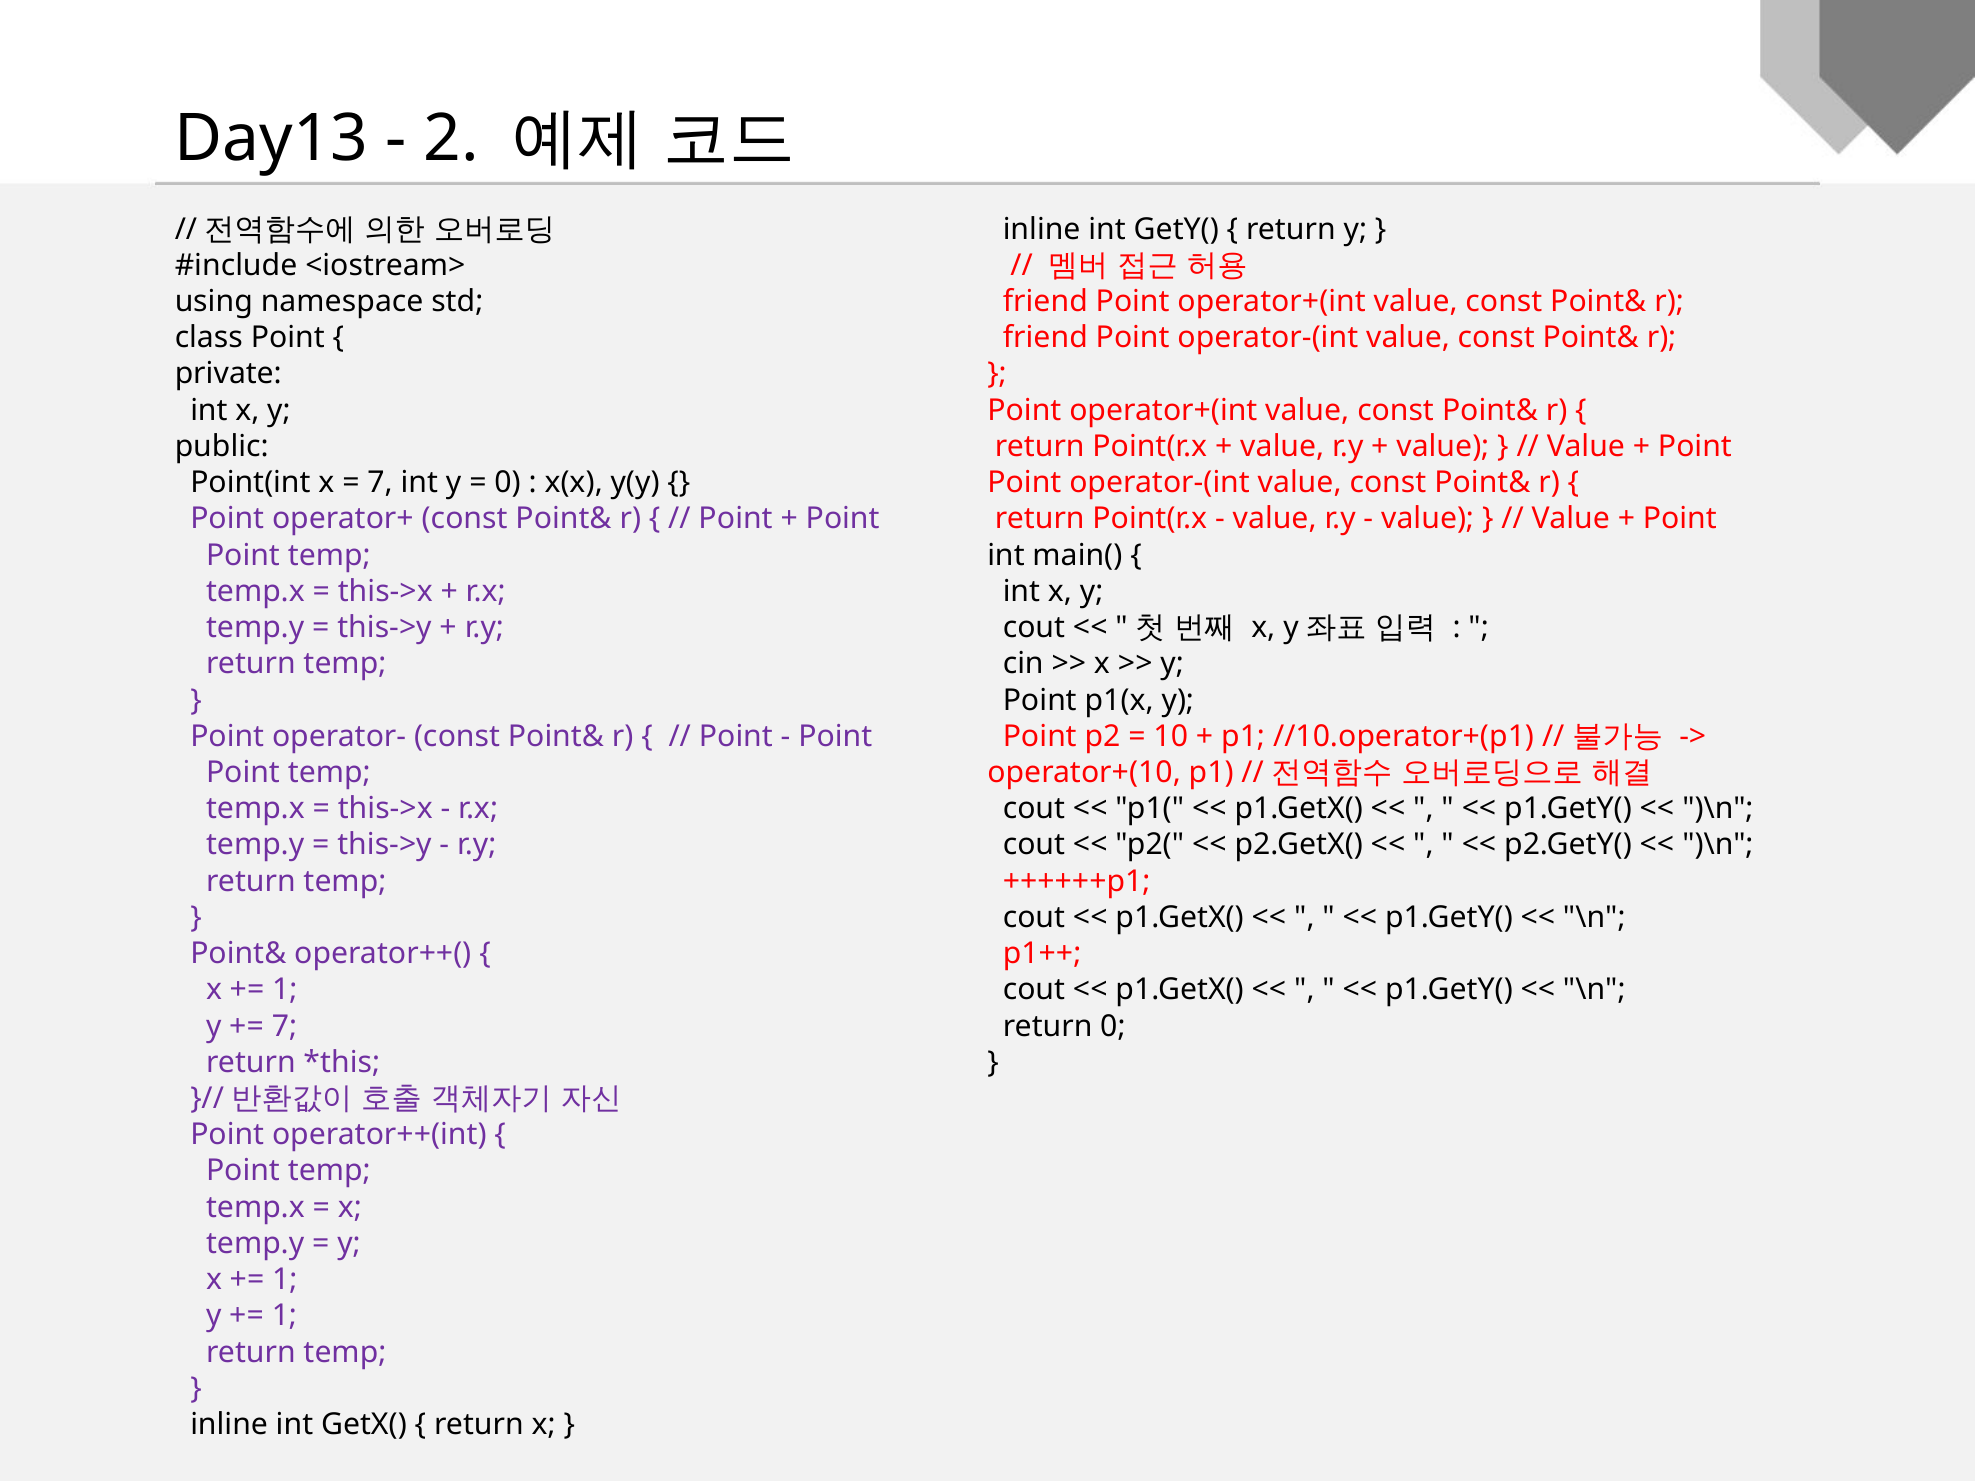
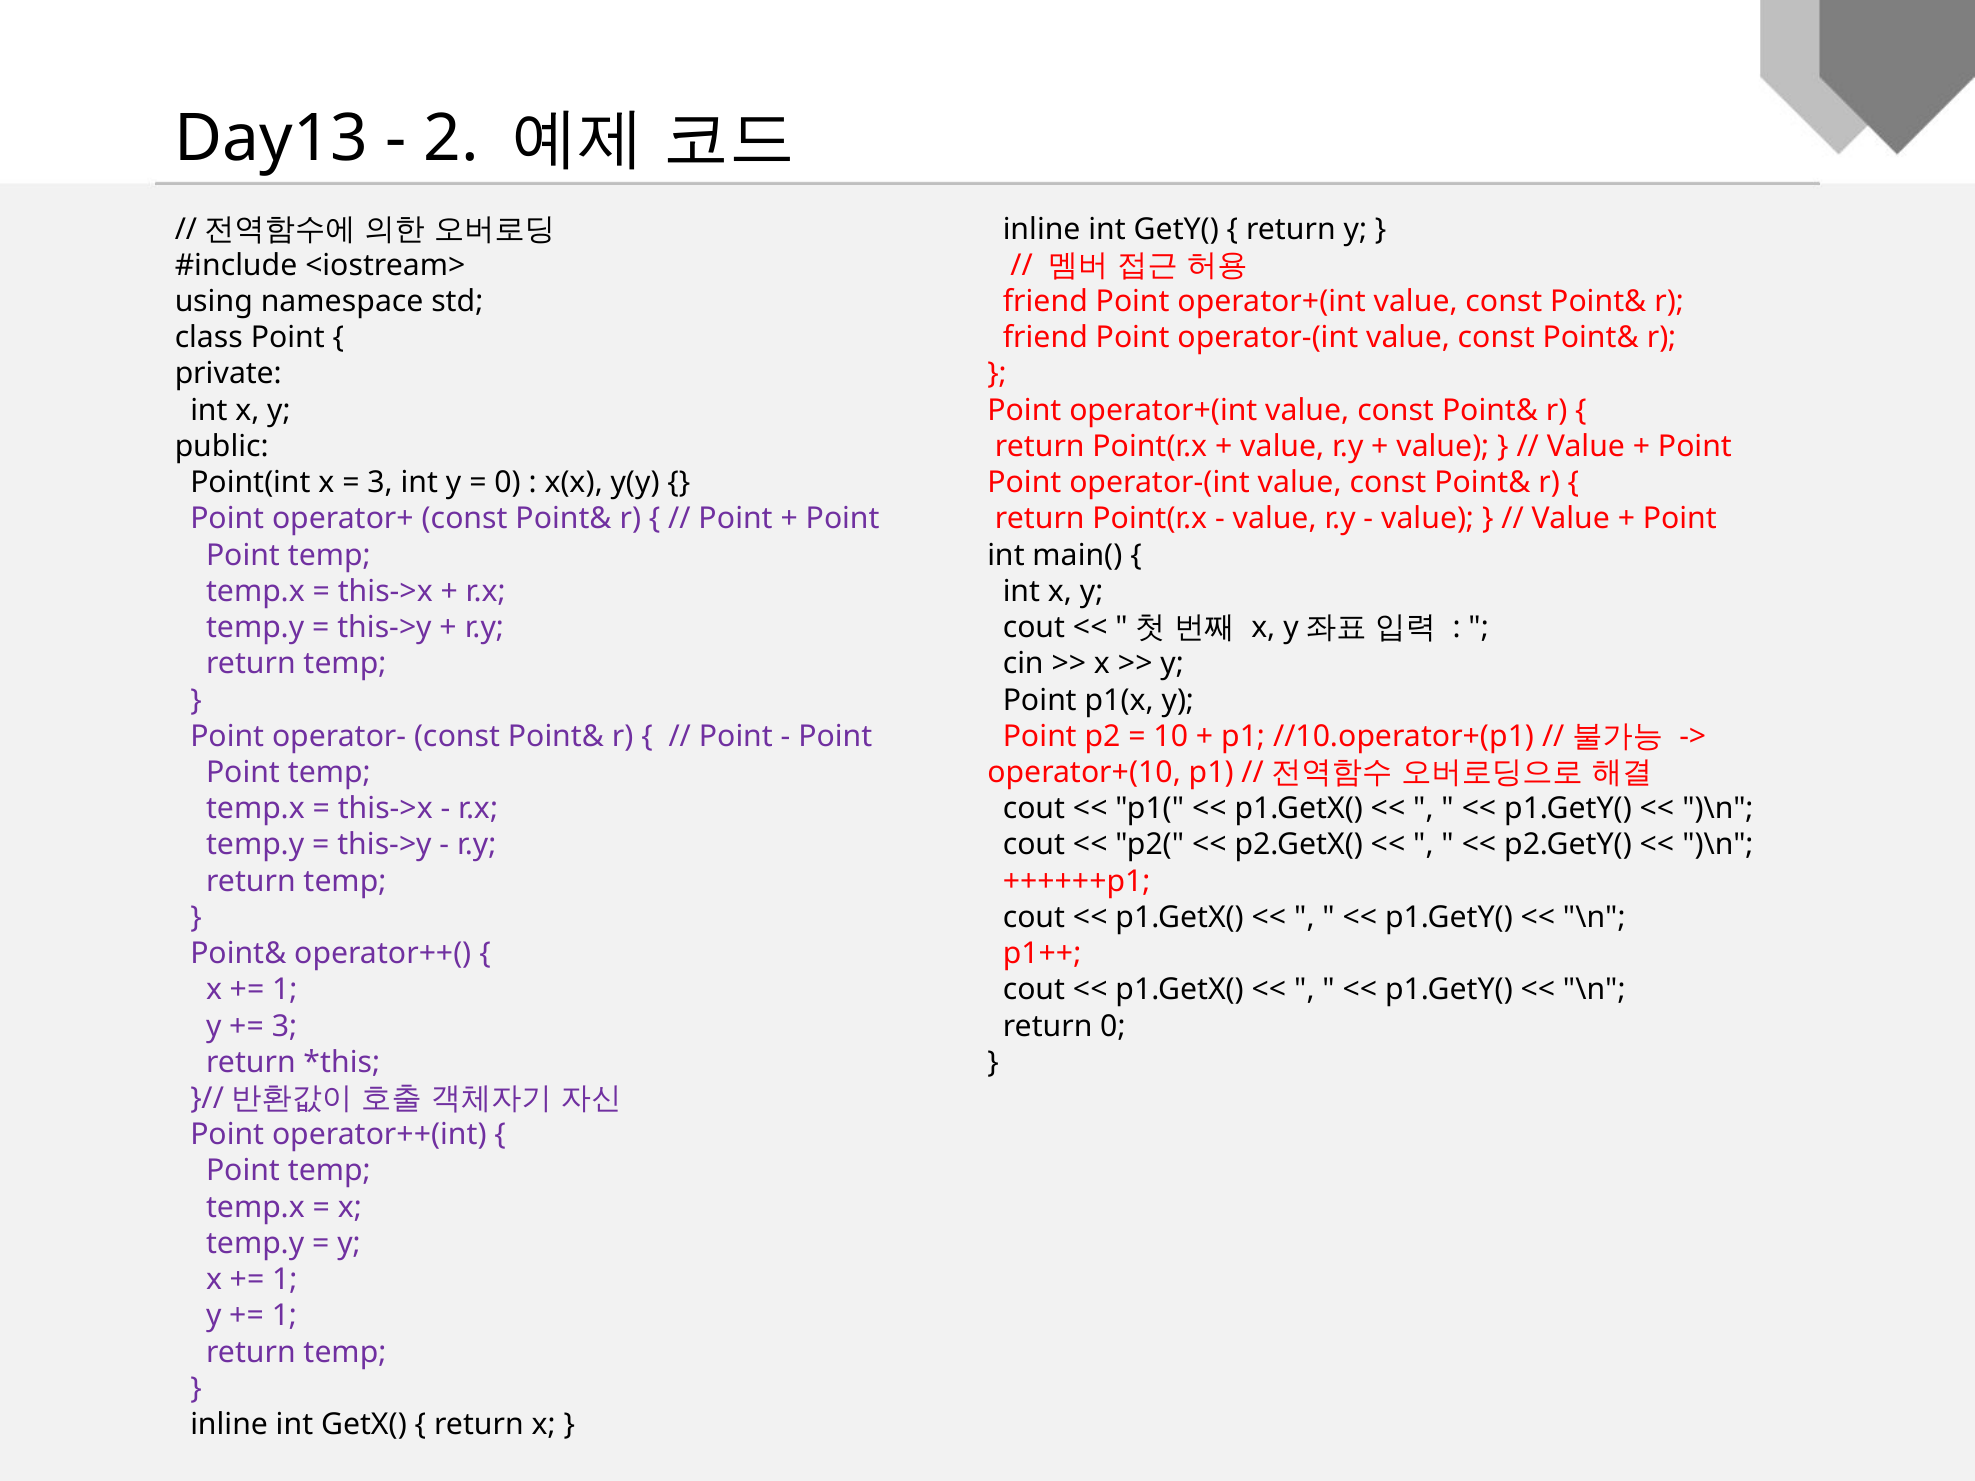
7 at (380, 483): 7 -> 3
7 at (284, 1026): 7 -> 3
